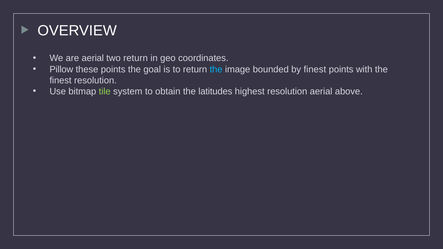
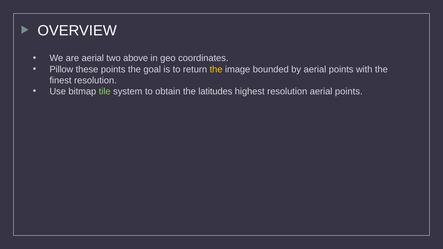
two return: return -> above
the at (216, 69) colour: light blue -> yellow
by finest: finest -> aerial
resolution aerial above: above -> points
